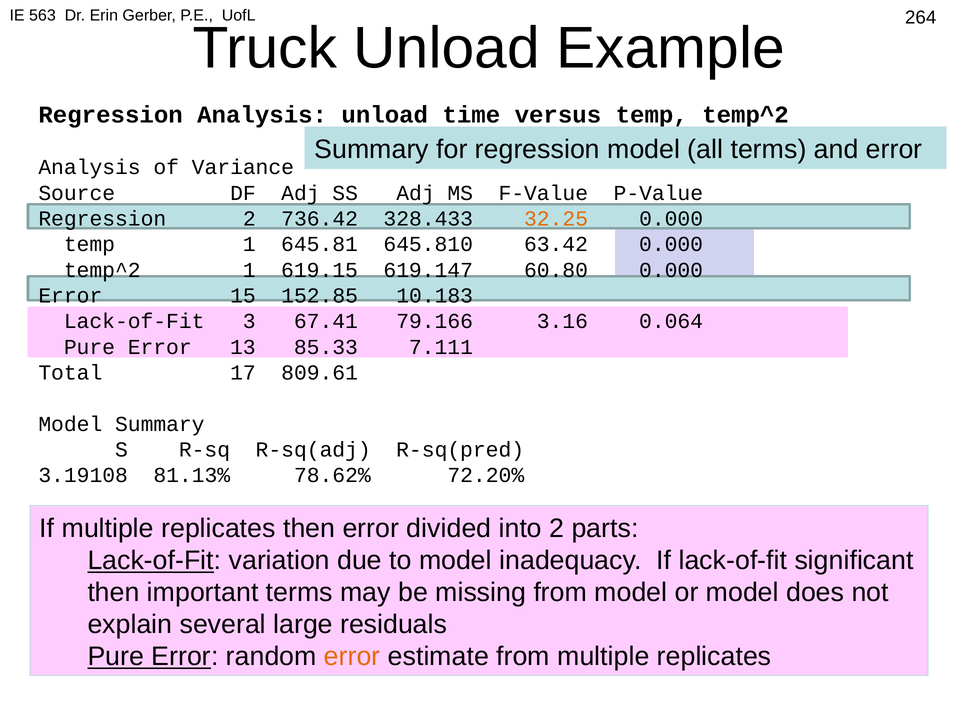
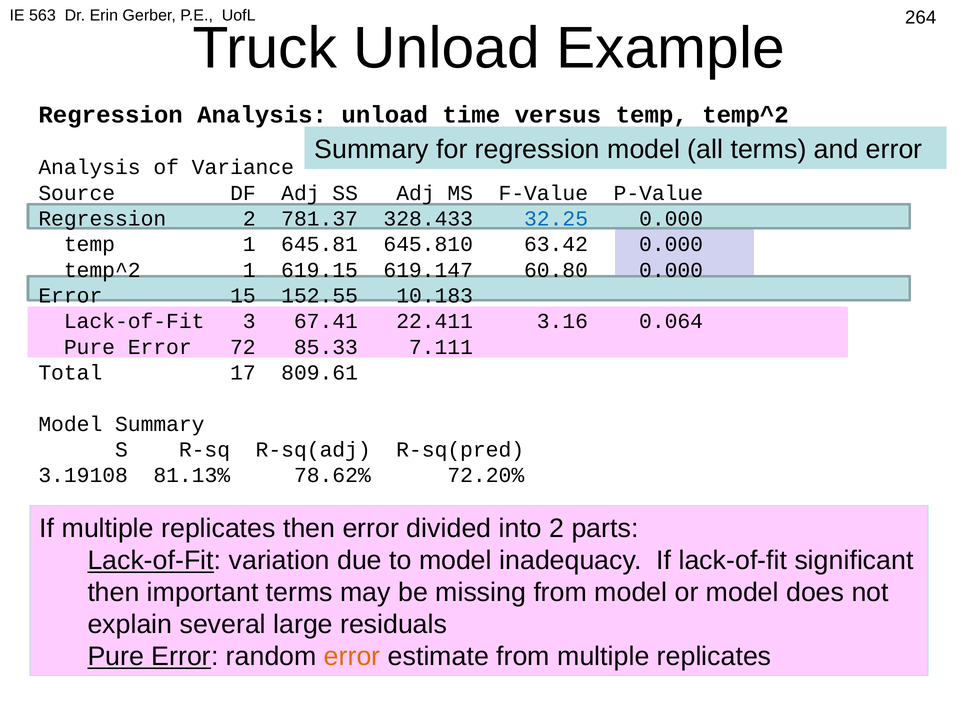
736.42: 736.42 -> 781.37
32.25 colour: orange -> blue
152.85: 152.85 -> 152.55
79.166: 79.166 -> 22.411
13: 13 -> 72
